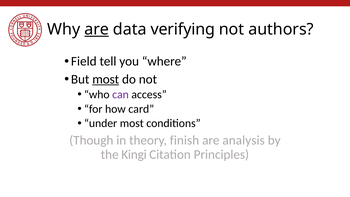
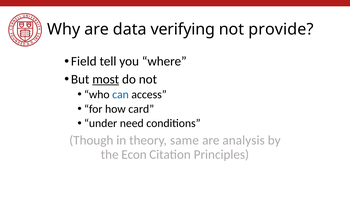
are at (97, 29) underline: present -> none
authors: authors -> provide
can colour: purple -> blue
under most: most -> need
finish: finish -> same
Kingi: Kingi -> Econ
